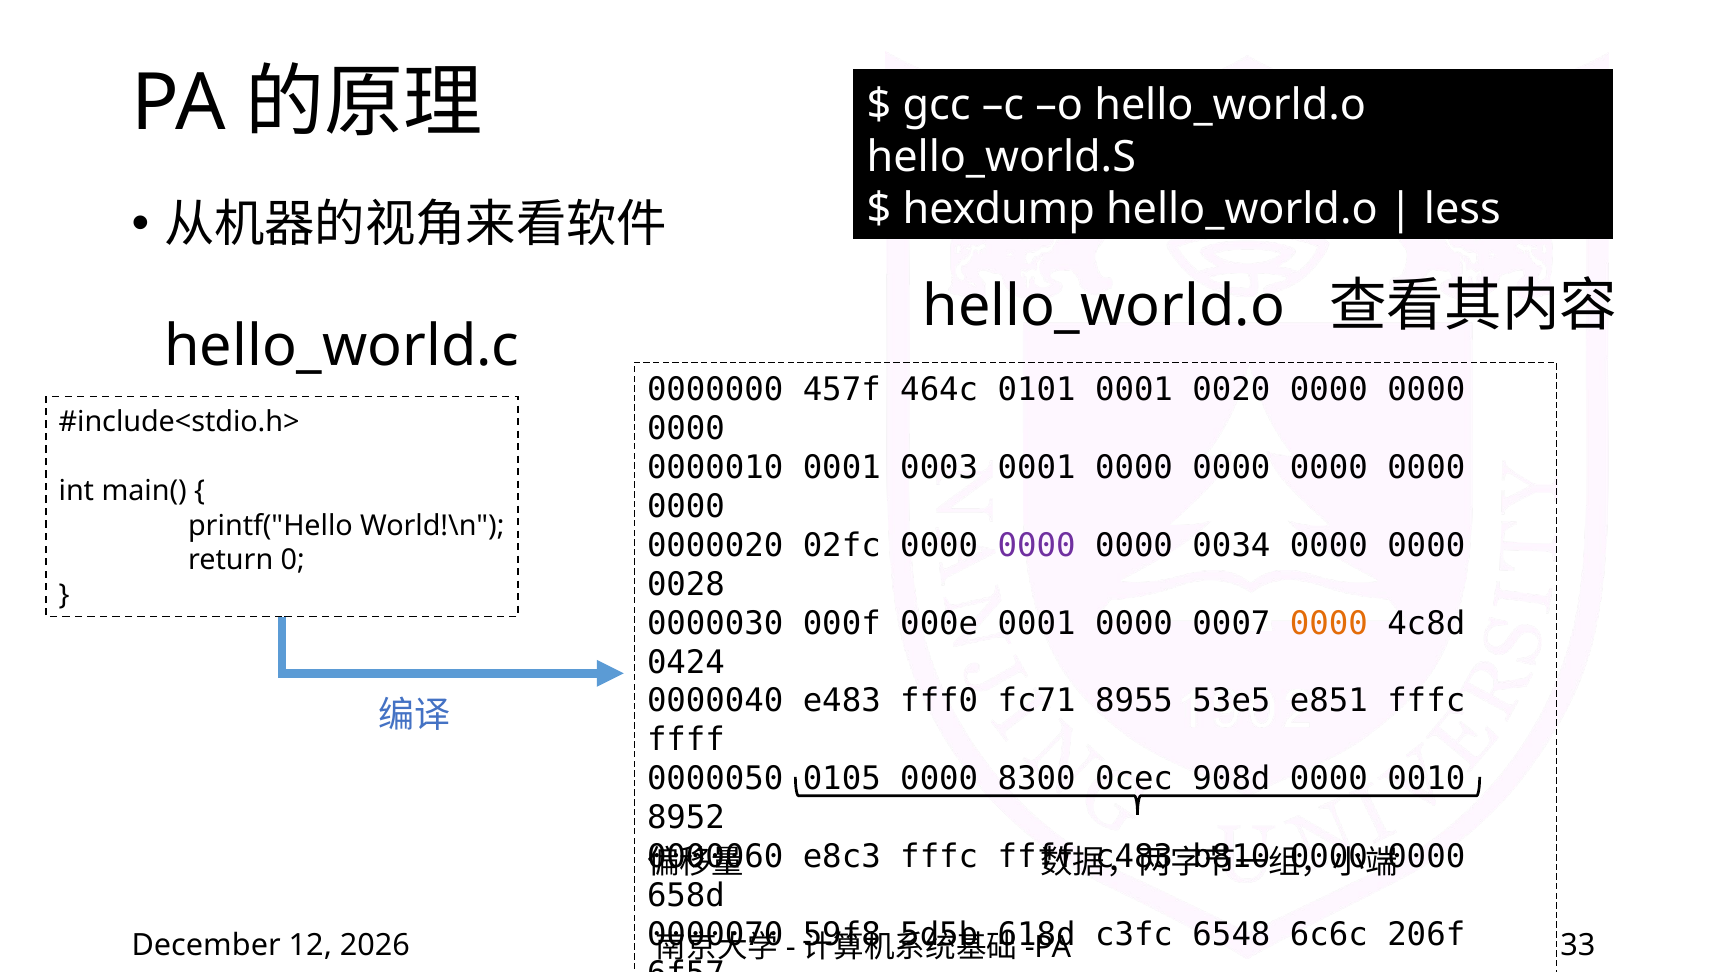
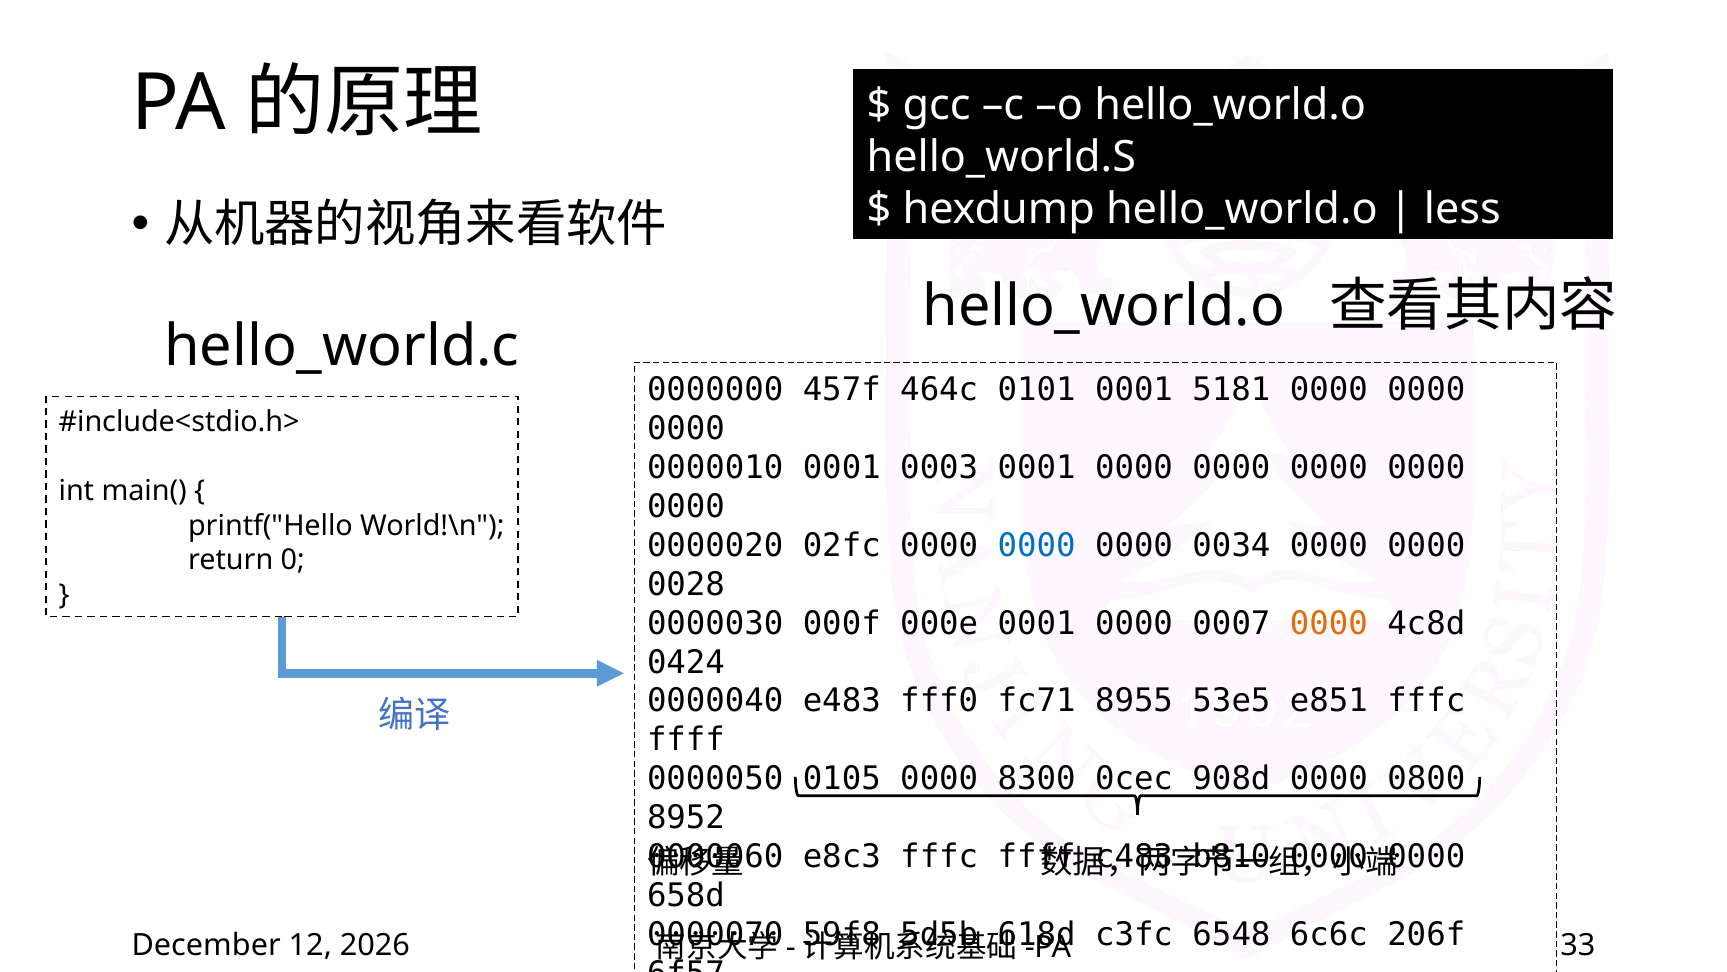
0020: 0020 -> 5181
0000 at (1037, 545) colour: purple -> blue
0010: 0010 -> 0800
